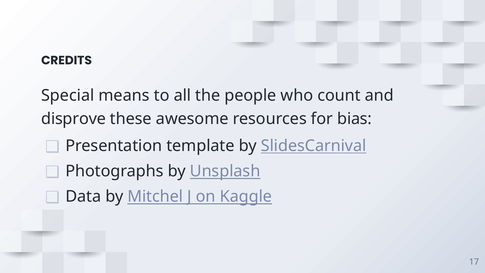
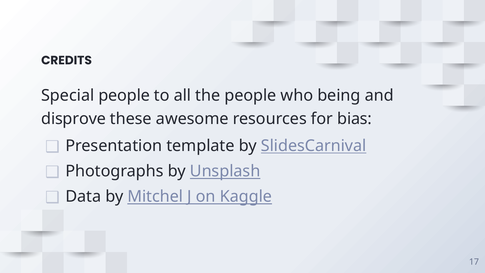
Special means: means -> people
count: count -> being
